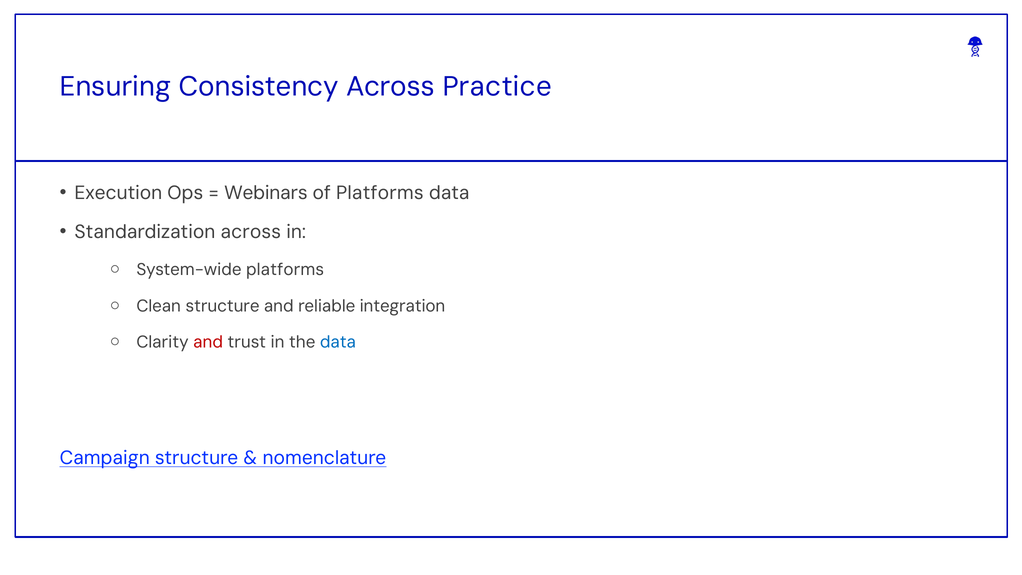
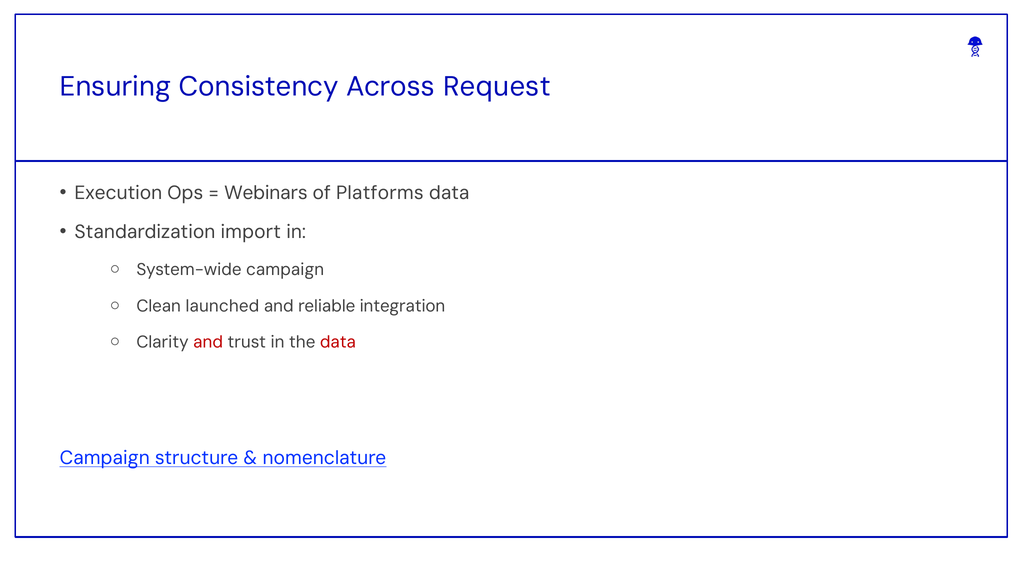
Practice: Practice -> Request
Standardization across: across -> import
System-wide platforms: platforms -> campaign
Clean structure: structure -> launched
data at (338, 342) colour: blue -> red
